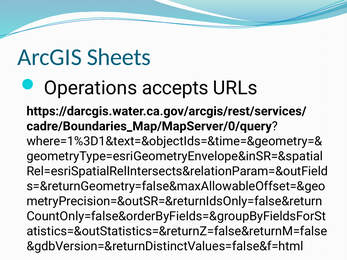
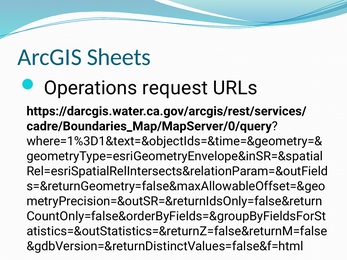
accepts: accepts -> request
